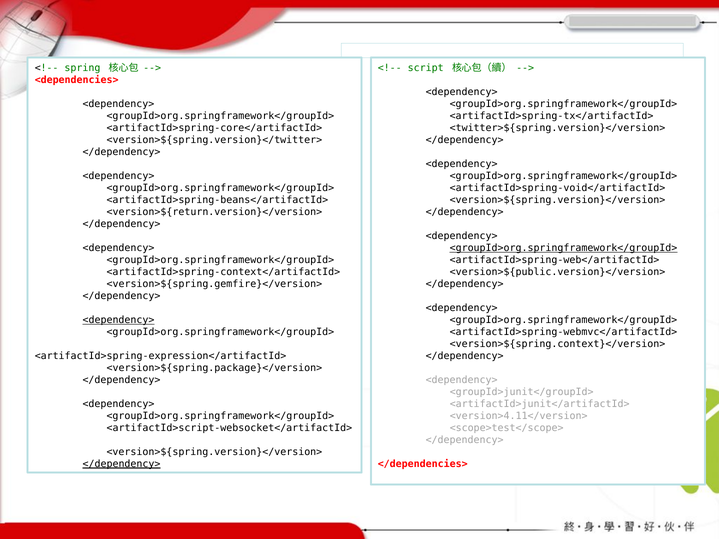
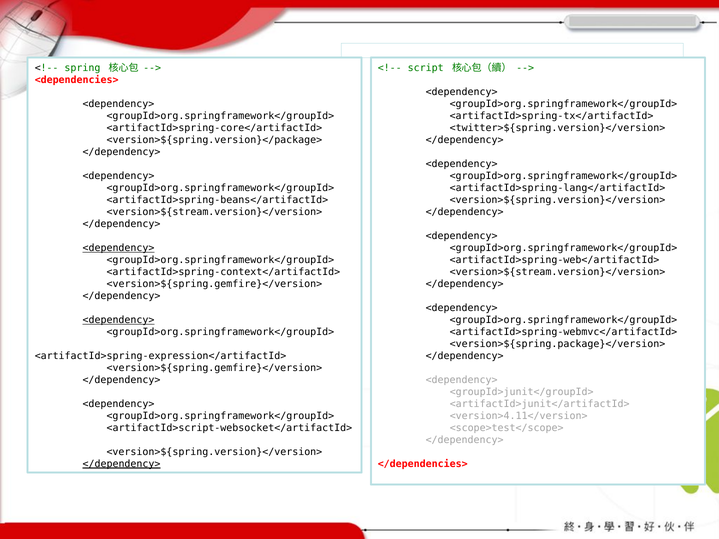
<version>${spring.version}</twitter>: <version>${spring.version}</twitter> -> <version>${spring.version}</package>
<artifactId>spring-void</artifactId>: <artifactId>spring-void</artifactId> -> <artifactId>spring-lang</artifactId>
<version>${return.version}</version> at (214, 212): <version>${return.version}</version> -> <version>${stream.version}</version>
<dependency> at (119, 248) underline: none -> present
<groupId>org.springframework</groupId> at (563, 248) underline: present -> none
<version>${public.version}</version> at (557, 272): <version>${public.version}</version> -> <version>${stream.version}</version>
<version>${spring.context}</version>: <version>${spring.context}</version> -> <version>${spring.package}</version>
<version>${spring.package}</version> at (214, 368): <version>${spring.package}</version> -> <version>${spring.gemfire}</version>
